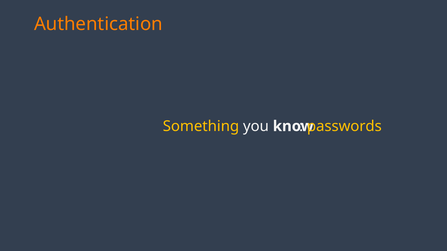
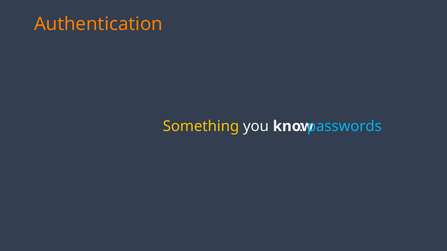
passwords colour: yellow -> light blue
